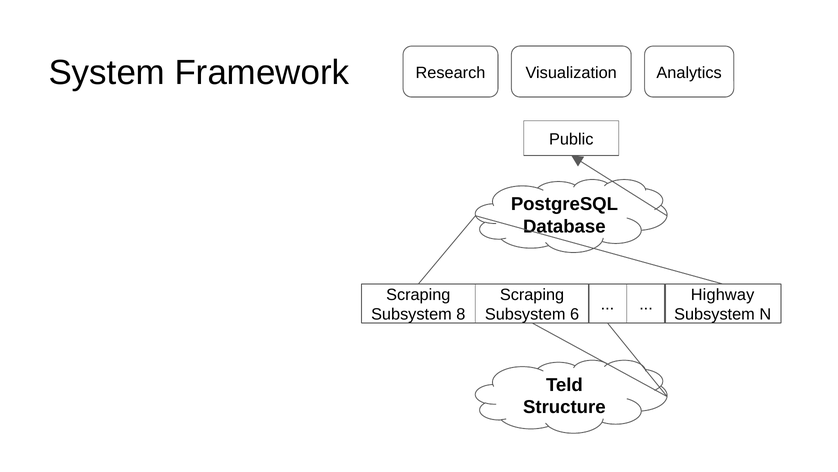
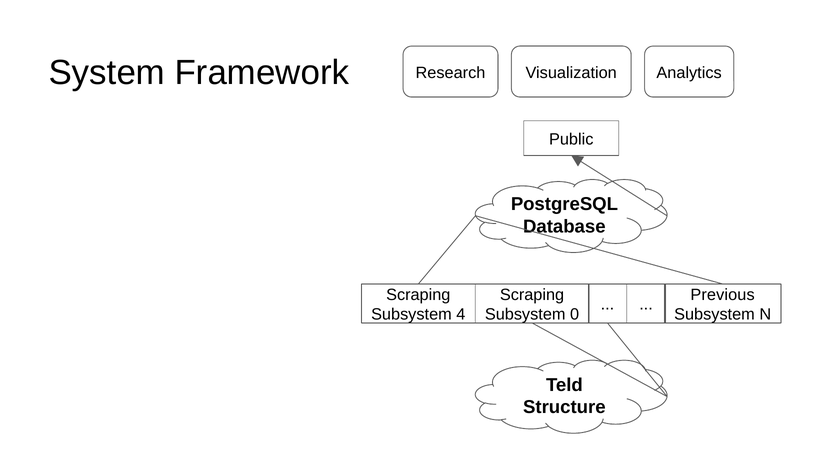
Highway: Highway -> Previous
8: 8 -> 4
6: 6 -> 0
